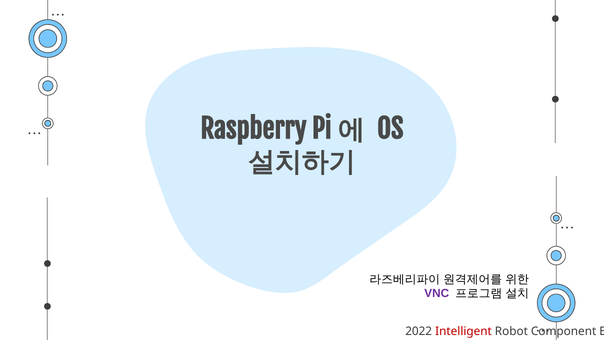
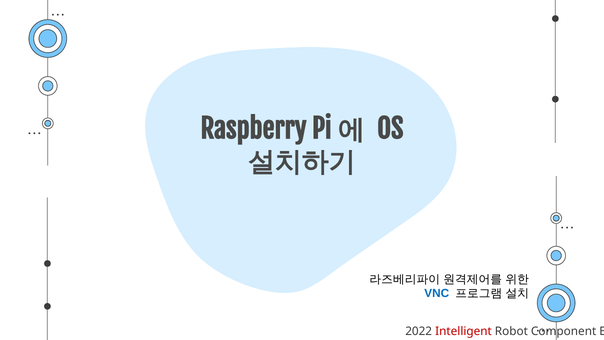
VNC colour: purple -> blue
